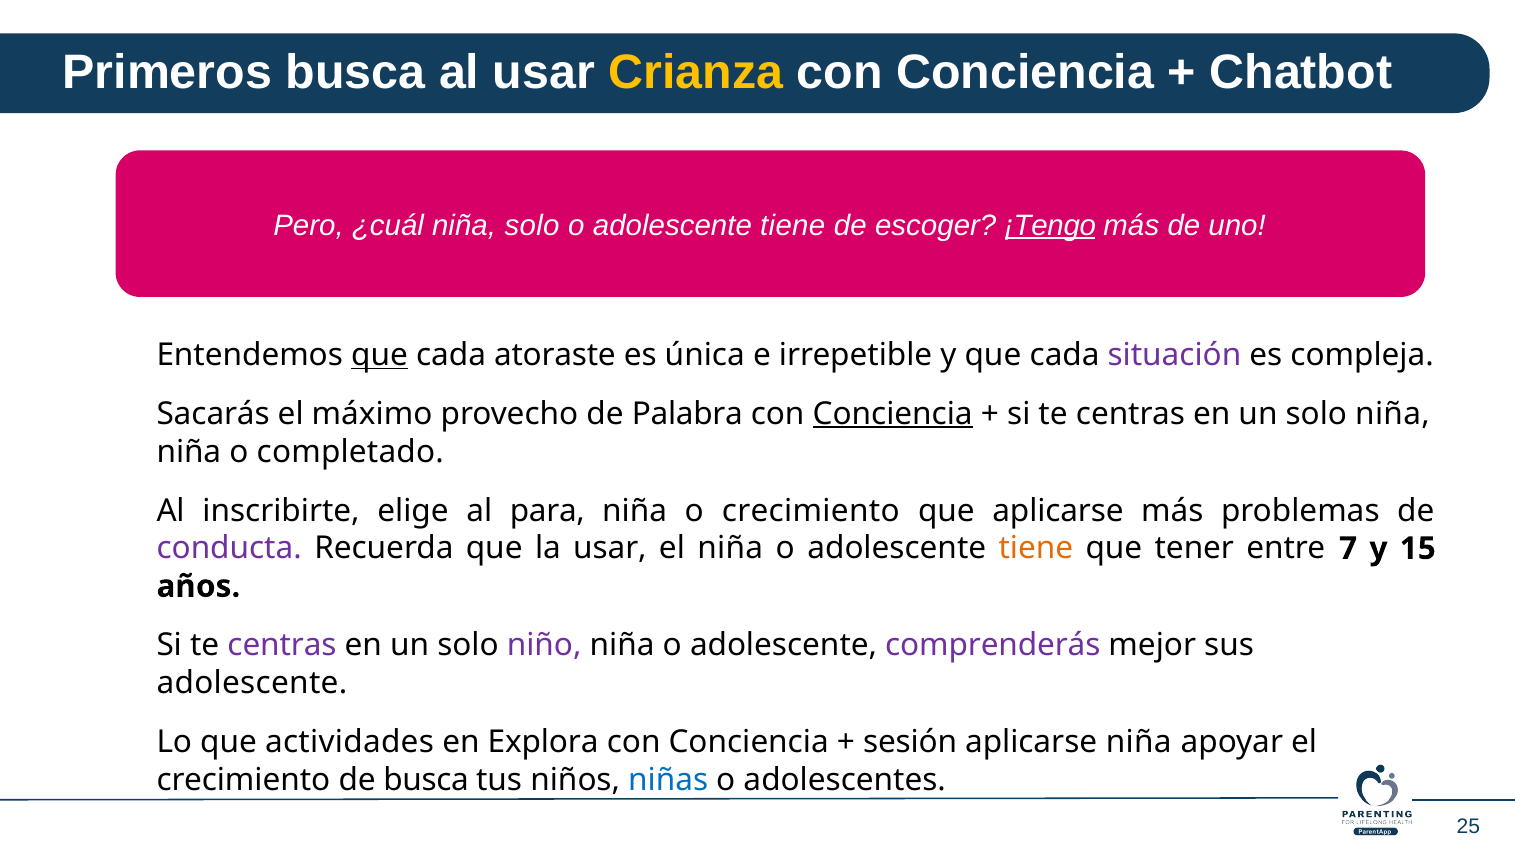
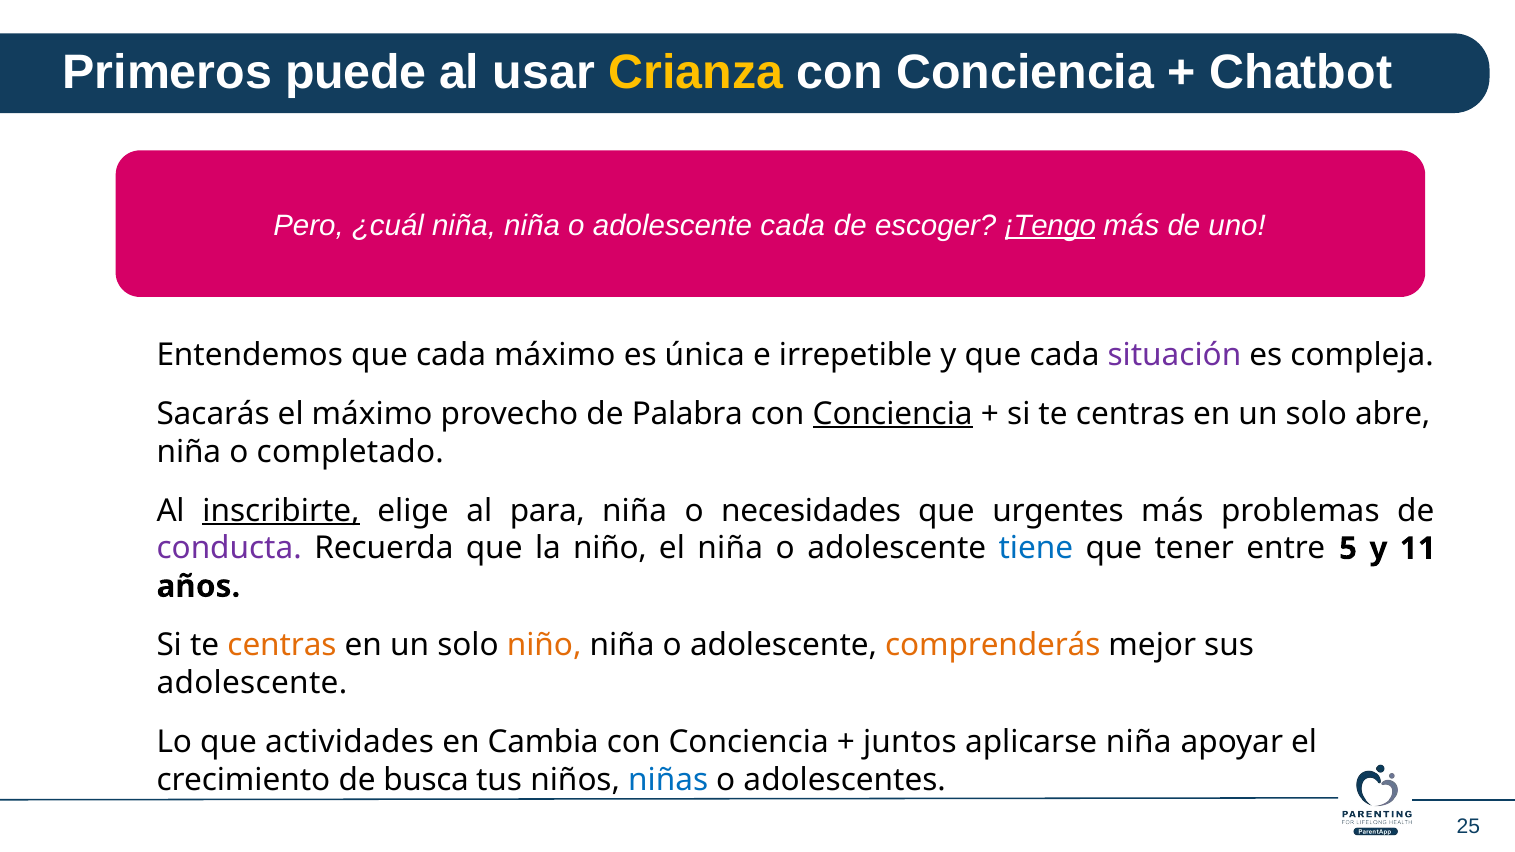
Primeros busca: busca -> puede
niña solo: solo -> niña
tiene at (793, 226): tiene -> cada
que at (379, 355) underline: present -> none
cada atoraste: atoraste -> máximo
solo niña: niña -> abre
inscribirte underline: none -> present
o crecimiento: crecimiento -> necesidades
que aplicarse: aplicarse -> urgentes
la usar: usar -> niño
tiene at (1036, 549) colour: orange -> blue
7: 7 -> 5
15: 15 -> 11
centras at (282, 645) colour: purple -> orange
niño at (544, 645) colour: purple -> orange
comprenderás colour: purple -> orange
Explora: Explora -> Cambia
sesión: sesión -> juntos
